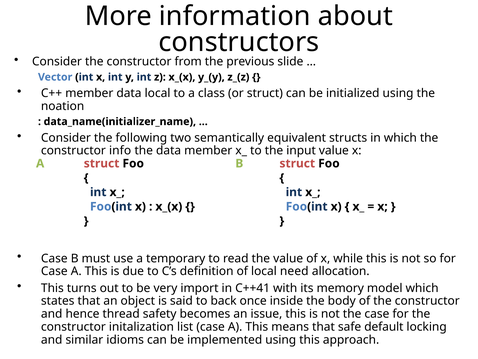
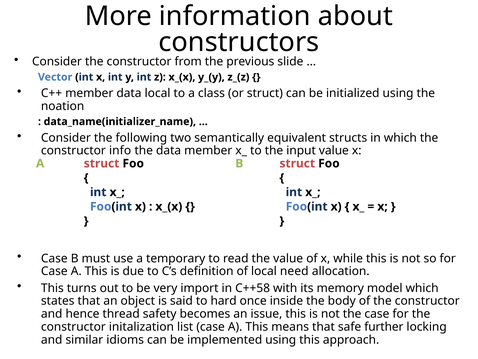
C++41: C++41 -> C++58
back: back -> hard
default: default -> further
